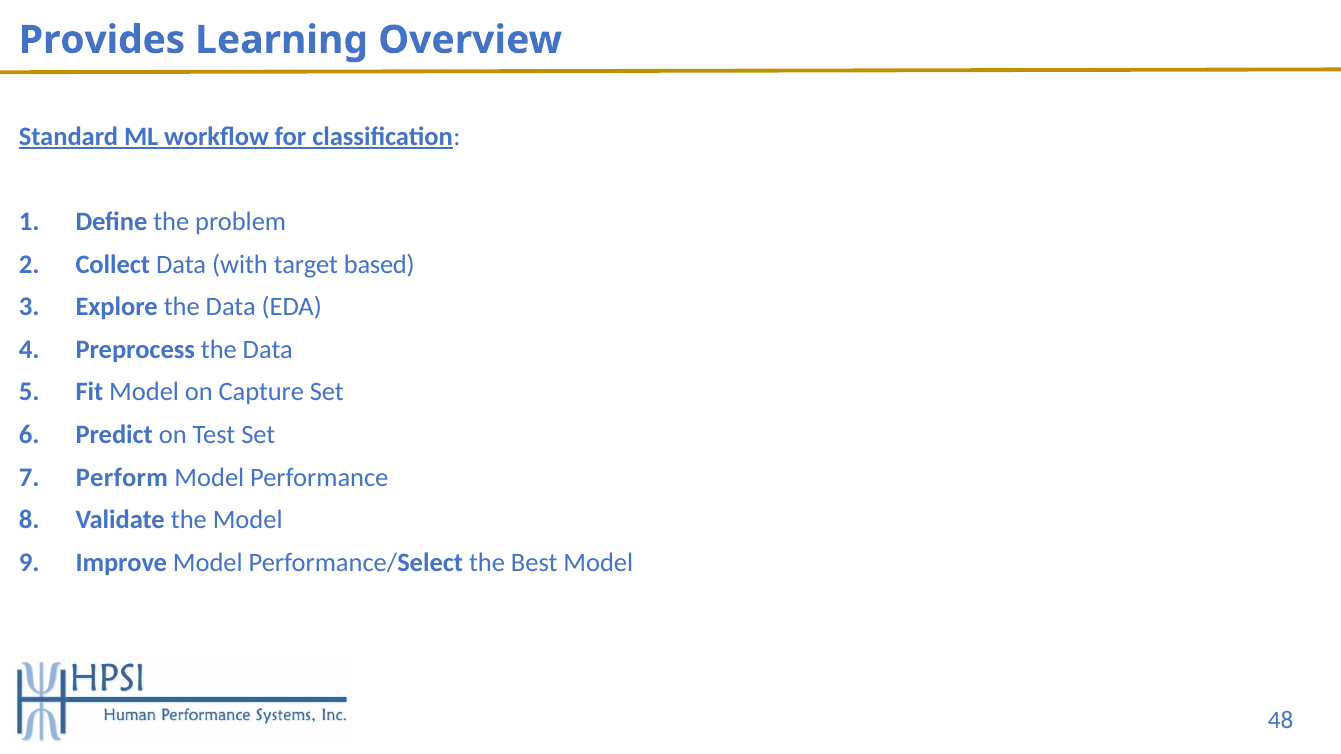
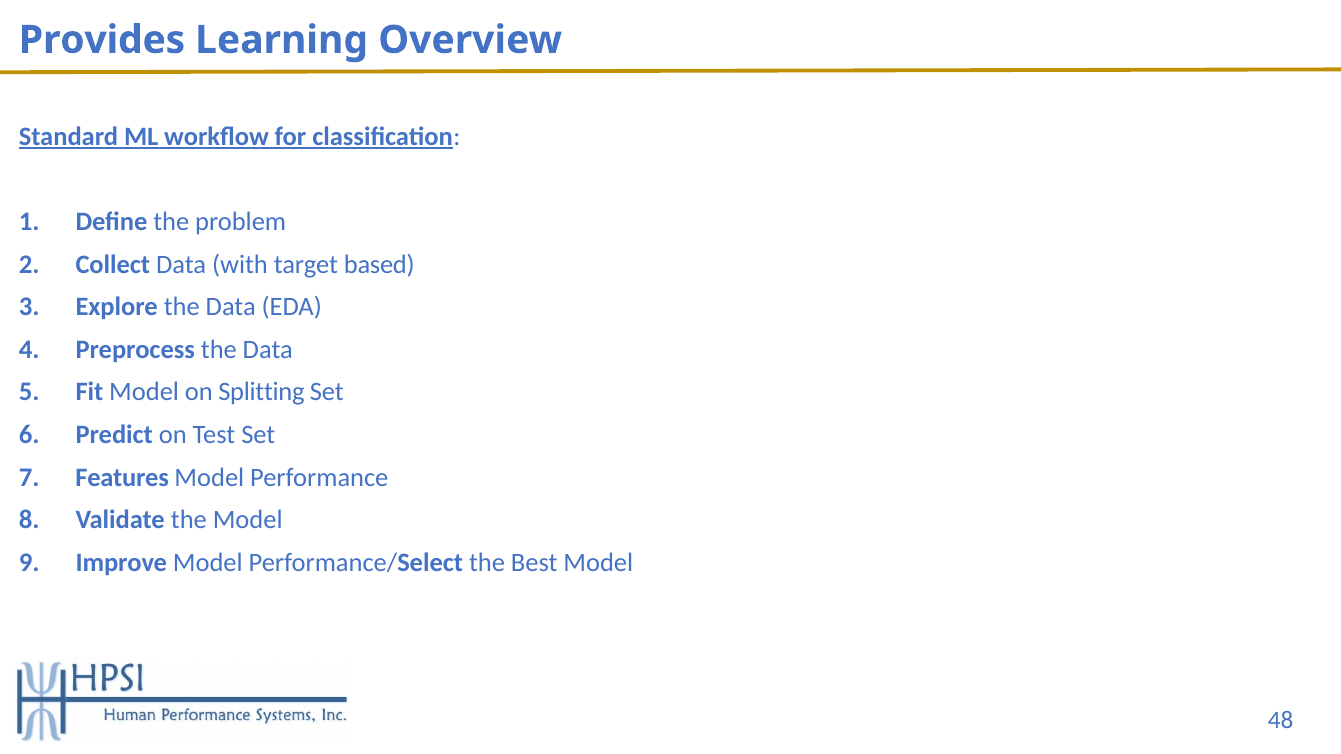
Capture: Capture -> Splitting
Perform: Perform -> Features
